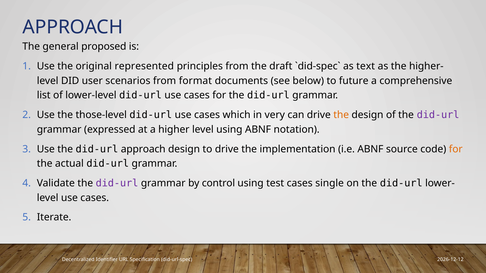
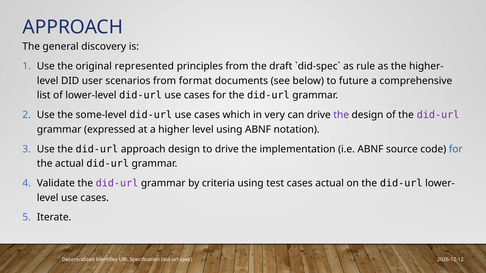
proposed: proposed -> discovery
text: text -> rule
those-level: those-level -> some-level
the at (341, 115) colour: orange -> purple
for at (456, 149) colour: orange -> blue
control: control -> criteria
cases single: single -> actual
